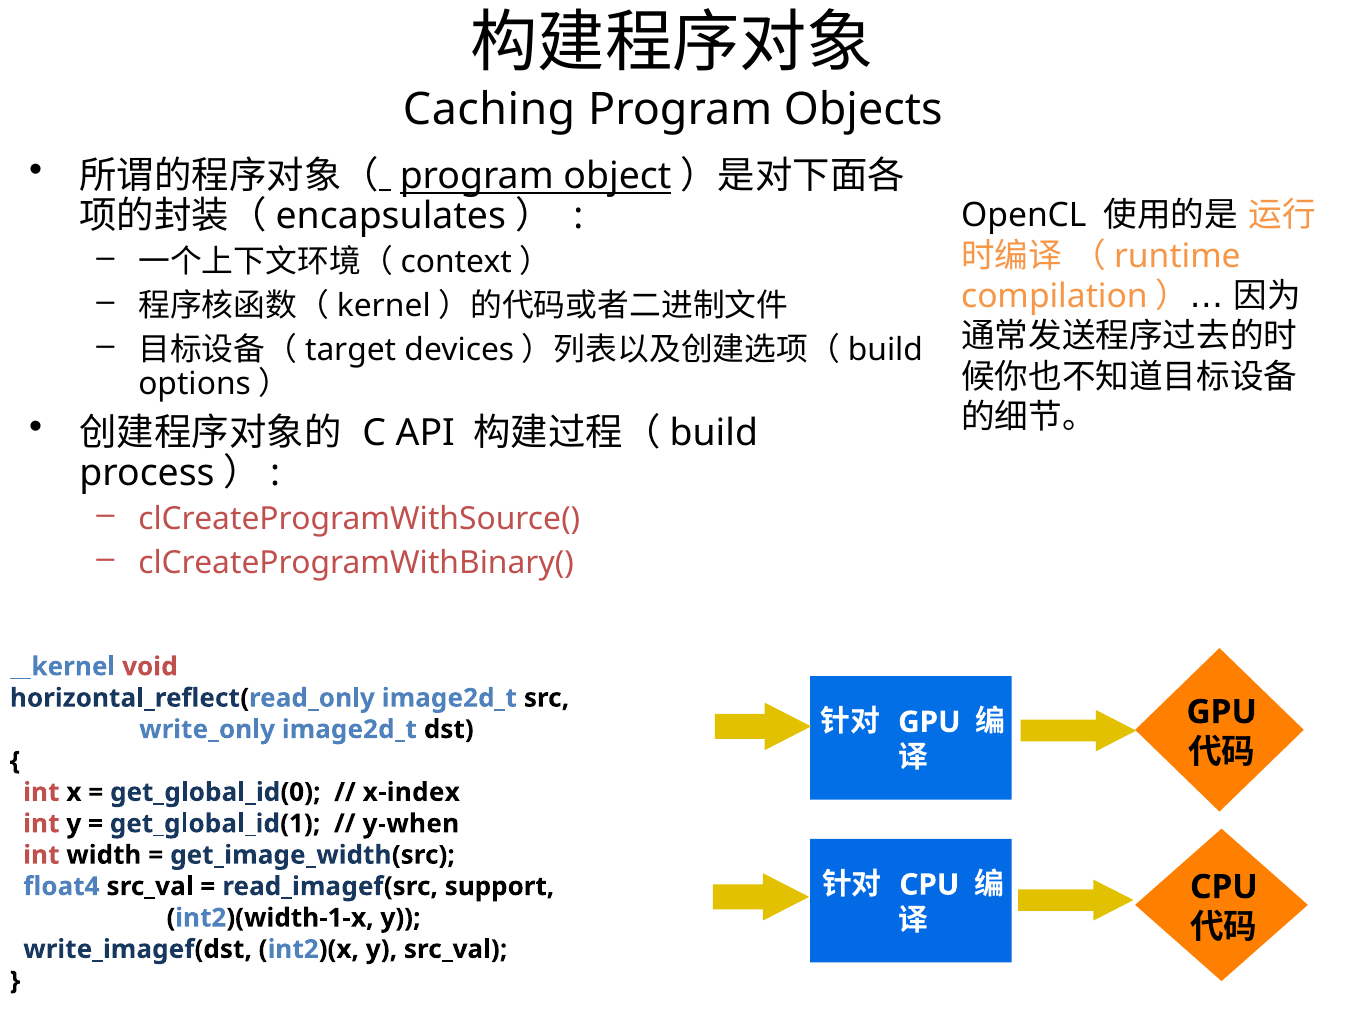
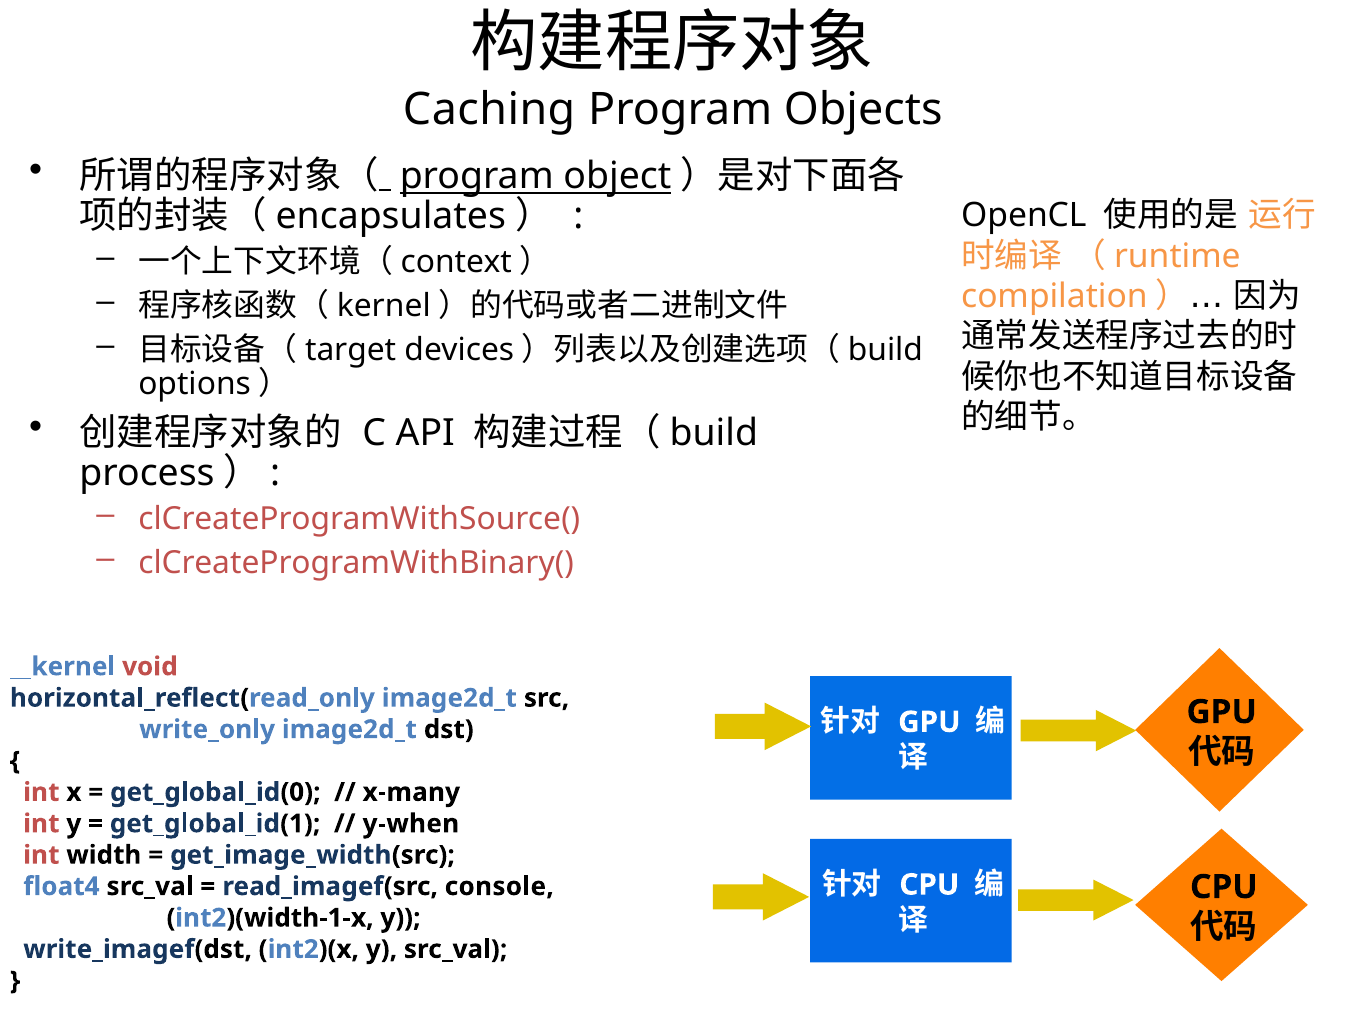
x-index: x-index -> x-many
support: support -> console
